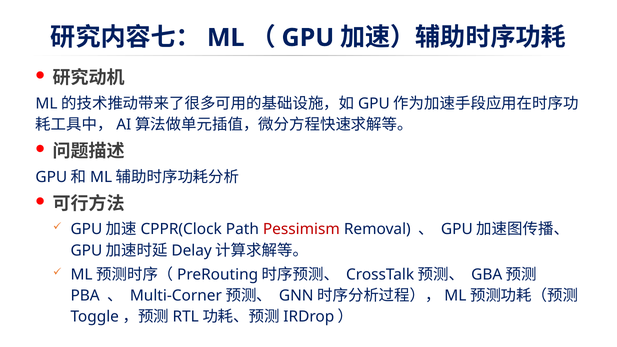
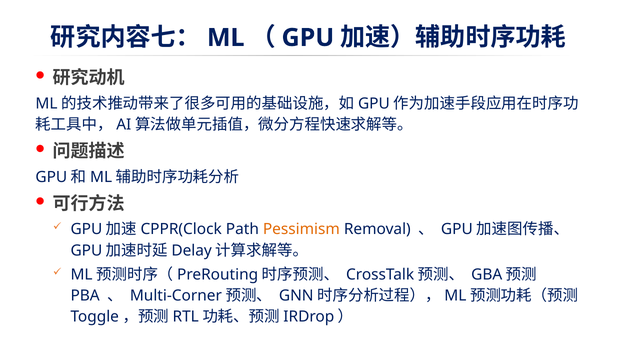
Pessimism colour: red -> orange
